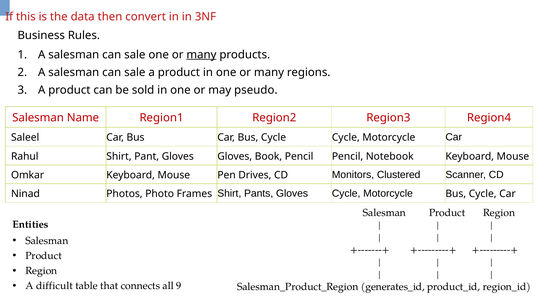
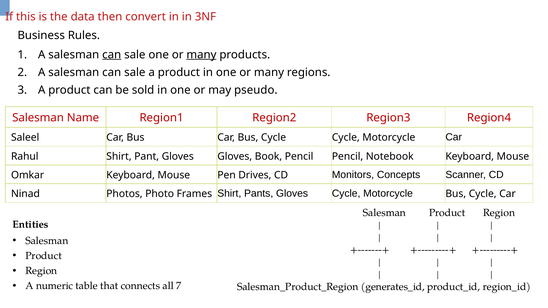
can at (112, 55) underline: none -> present
Clustered: Clustered -> Concepts
difficult: difficult -> numeric
9: 9 -> 7
